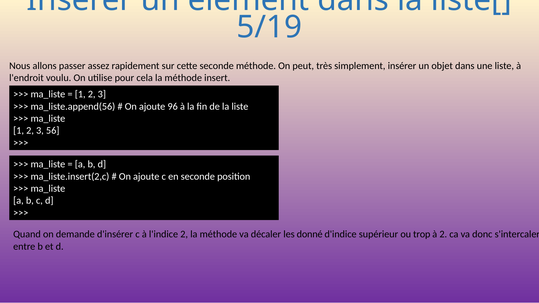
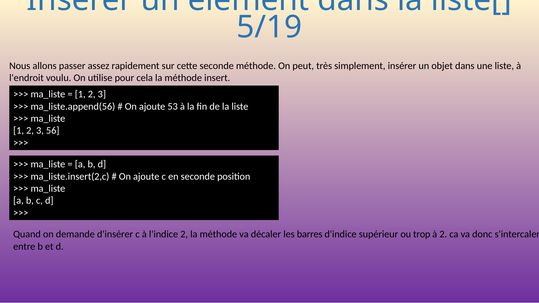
96: 96 -> 53
donné: donné -> barres
